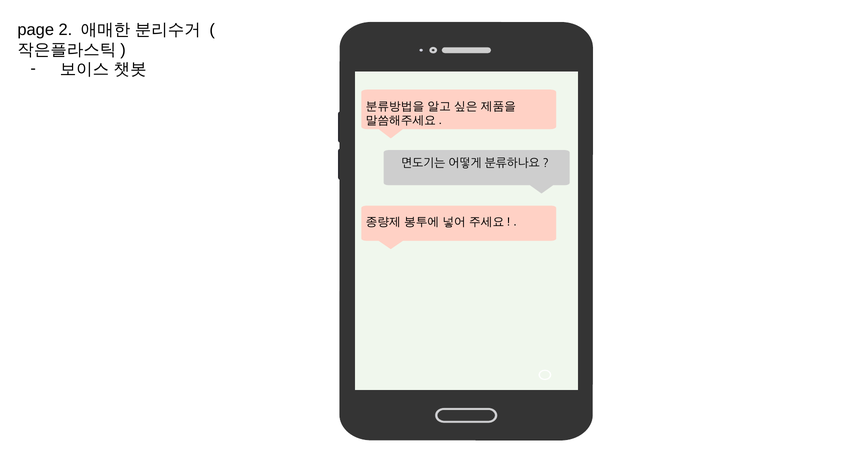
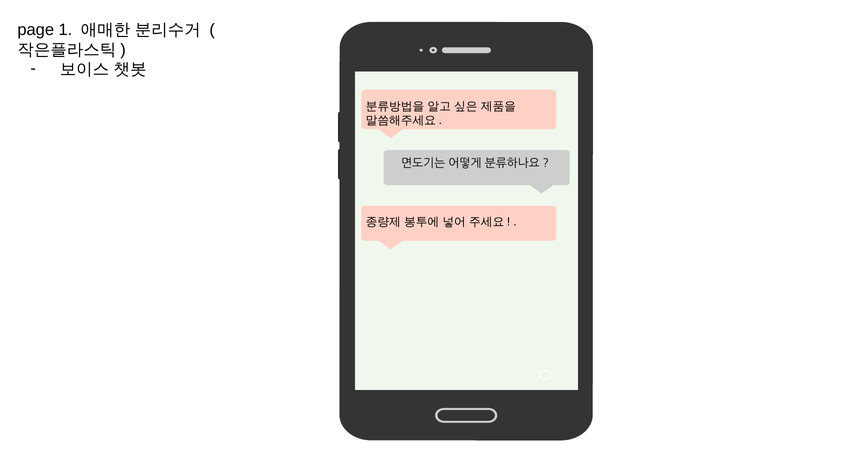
2: 2 -> 1
